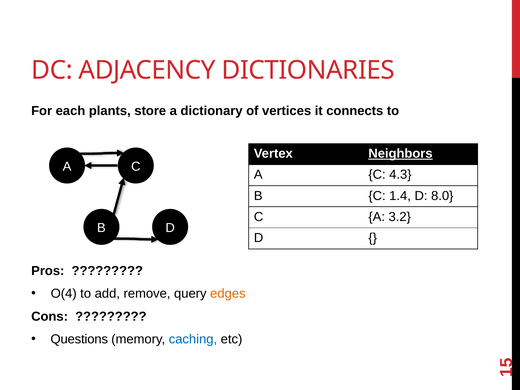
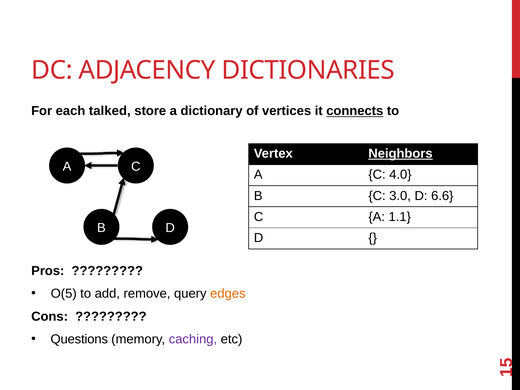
plants: plants -> talked
connects underline: none -> present
4.3: 4.3 -> 4.0
1.4: 1.4 -> 3.0
8.0: 8.0 -> 6.6
3.2: 3.2 -> 1.1
O(4: O(4 -> O(5
caching colour: blue -> purple
